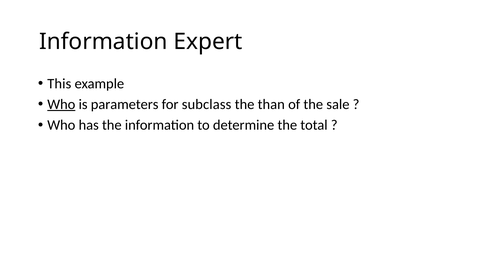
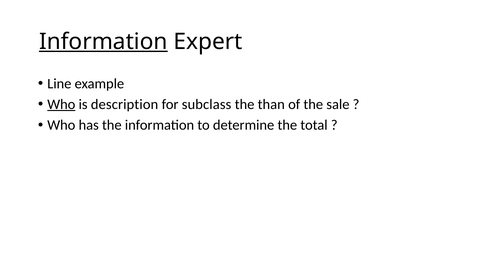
Information at (103, 42) underline: none -> present
This: This -> Line
parameters: parameters -> description
